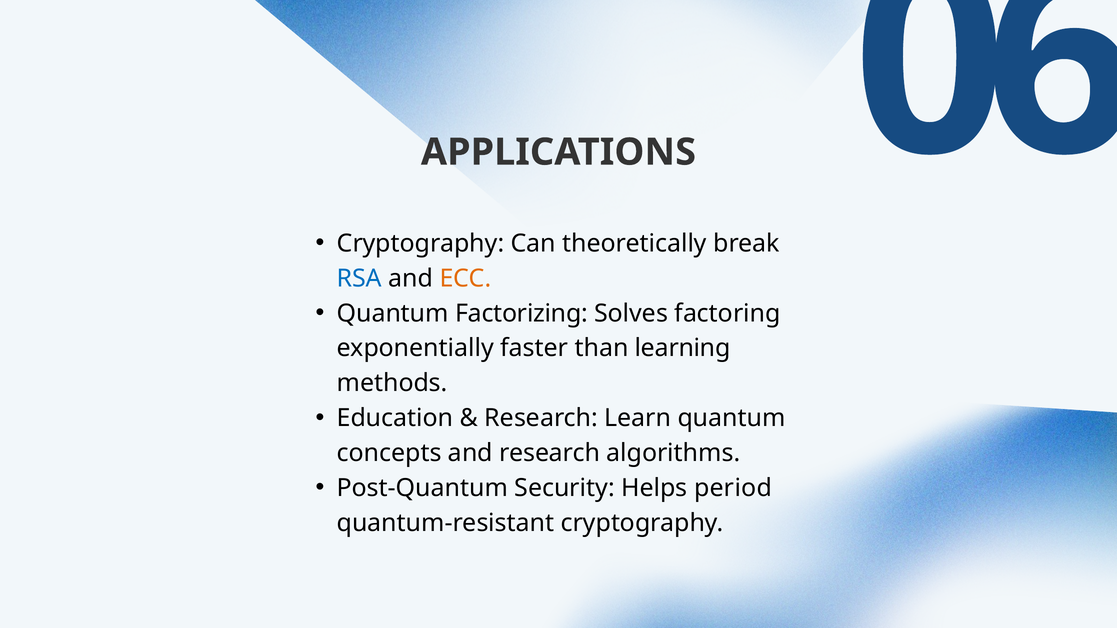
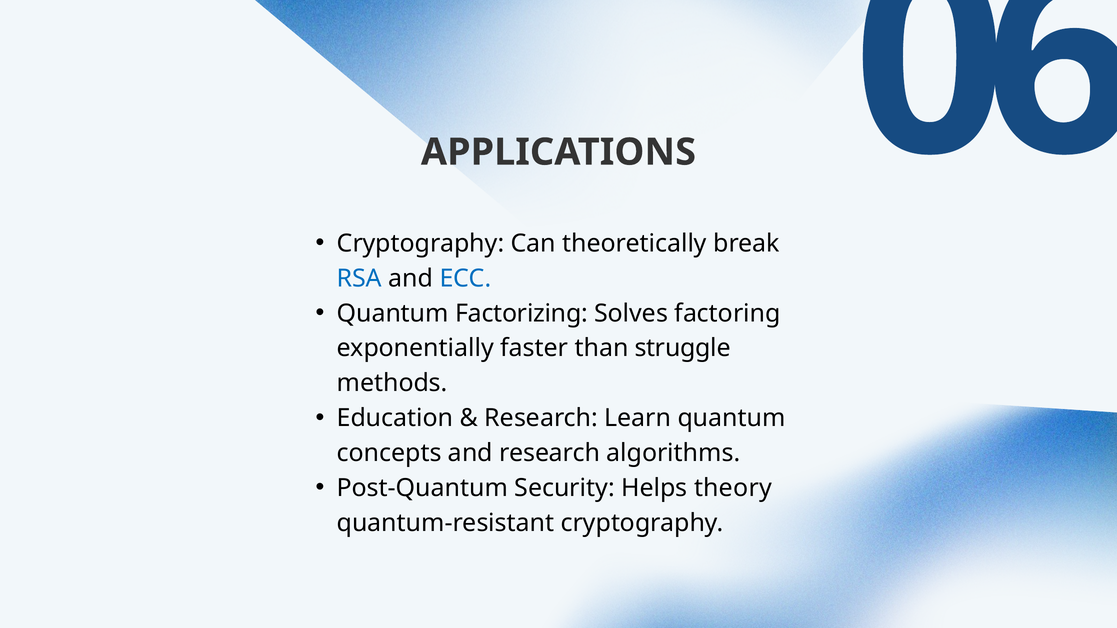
ECC colour: orange -> blue
learning: learning -> struggle
period: period -> theory
